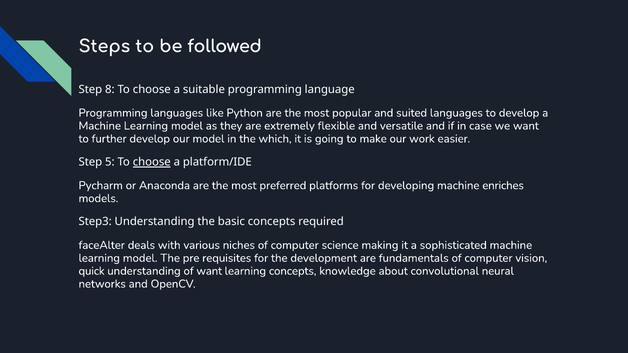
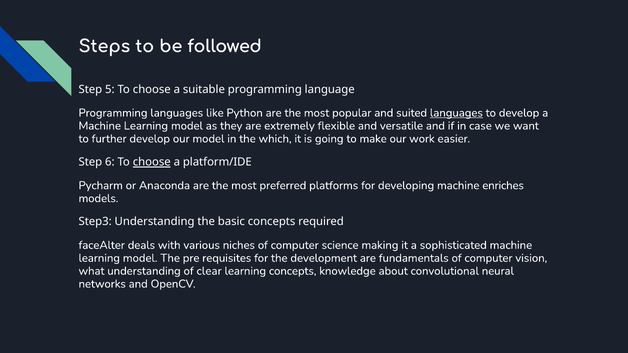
8: 8 -> 5
languages at (456, 113) underline: none -> present
5: 5 -> 6
quick: quick -> what
of want: want -> clear
